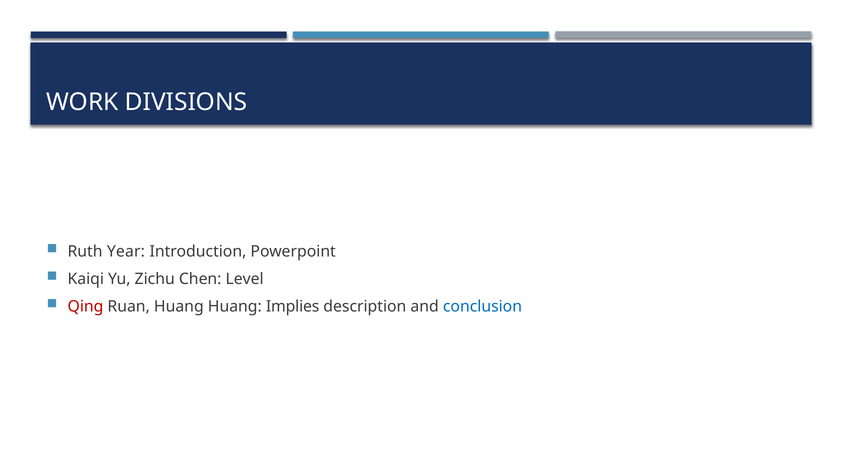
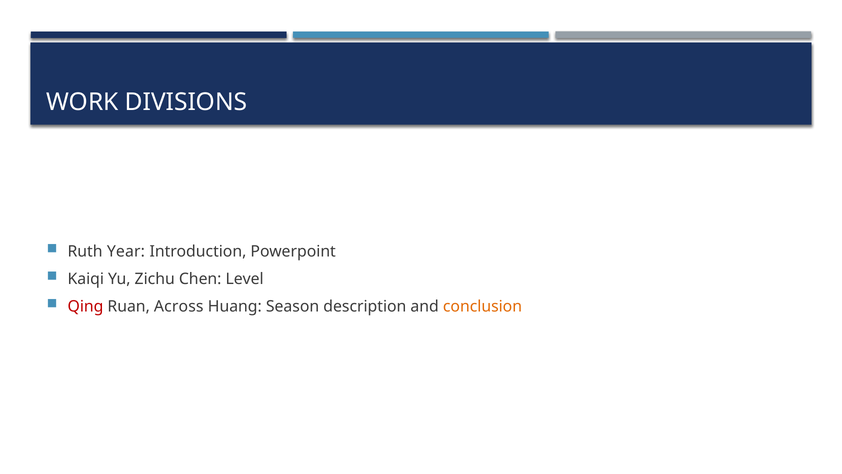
Ruan Huang: Huang -> Across
Implies: Implies -> Season
conclusion colour: blue -> orange
